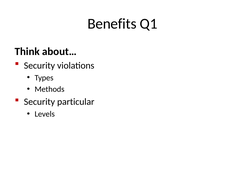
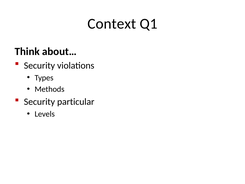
Benefits: Benefits -> Context
